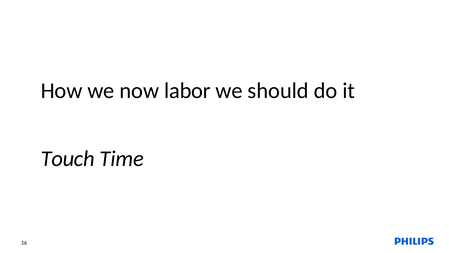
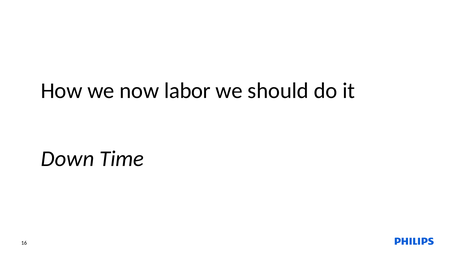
Touch: Touch -> Down
